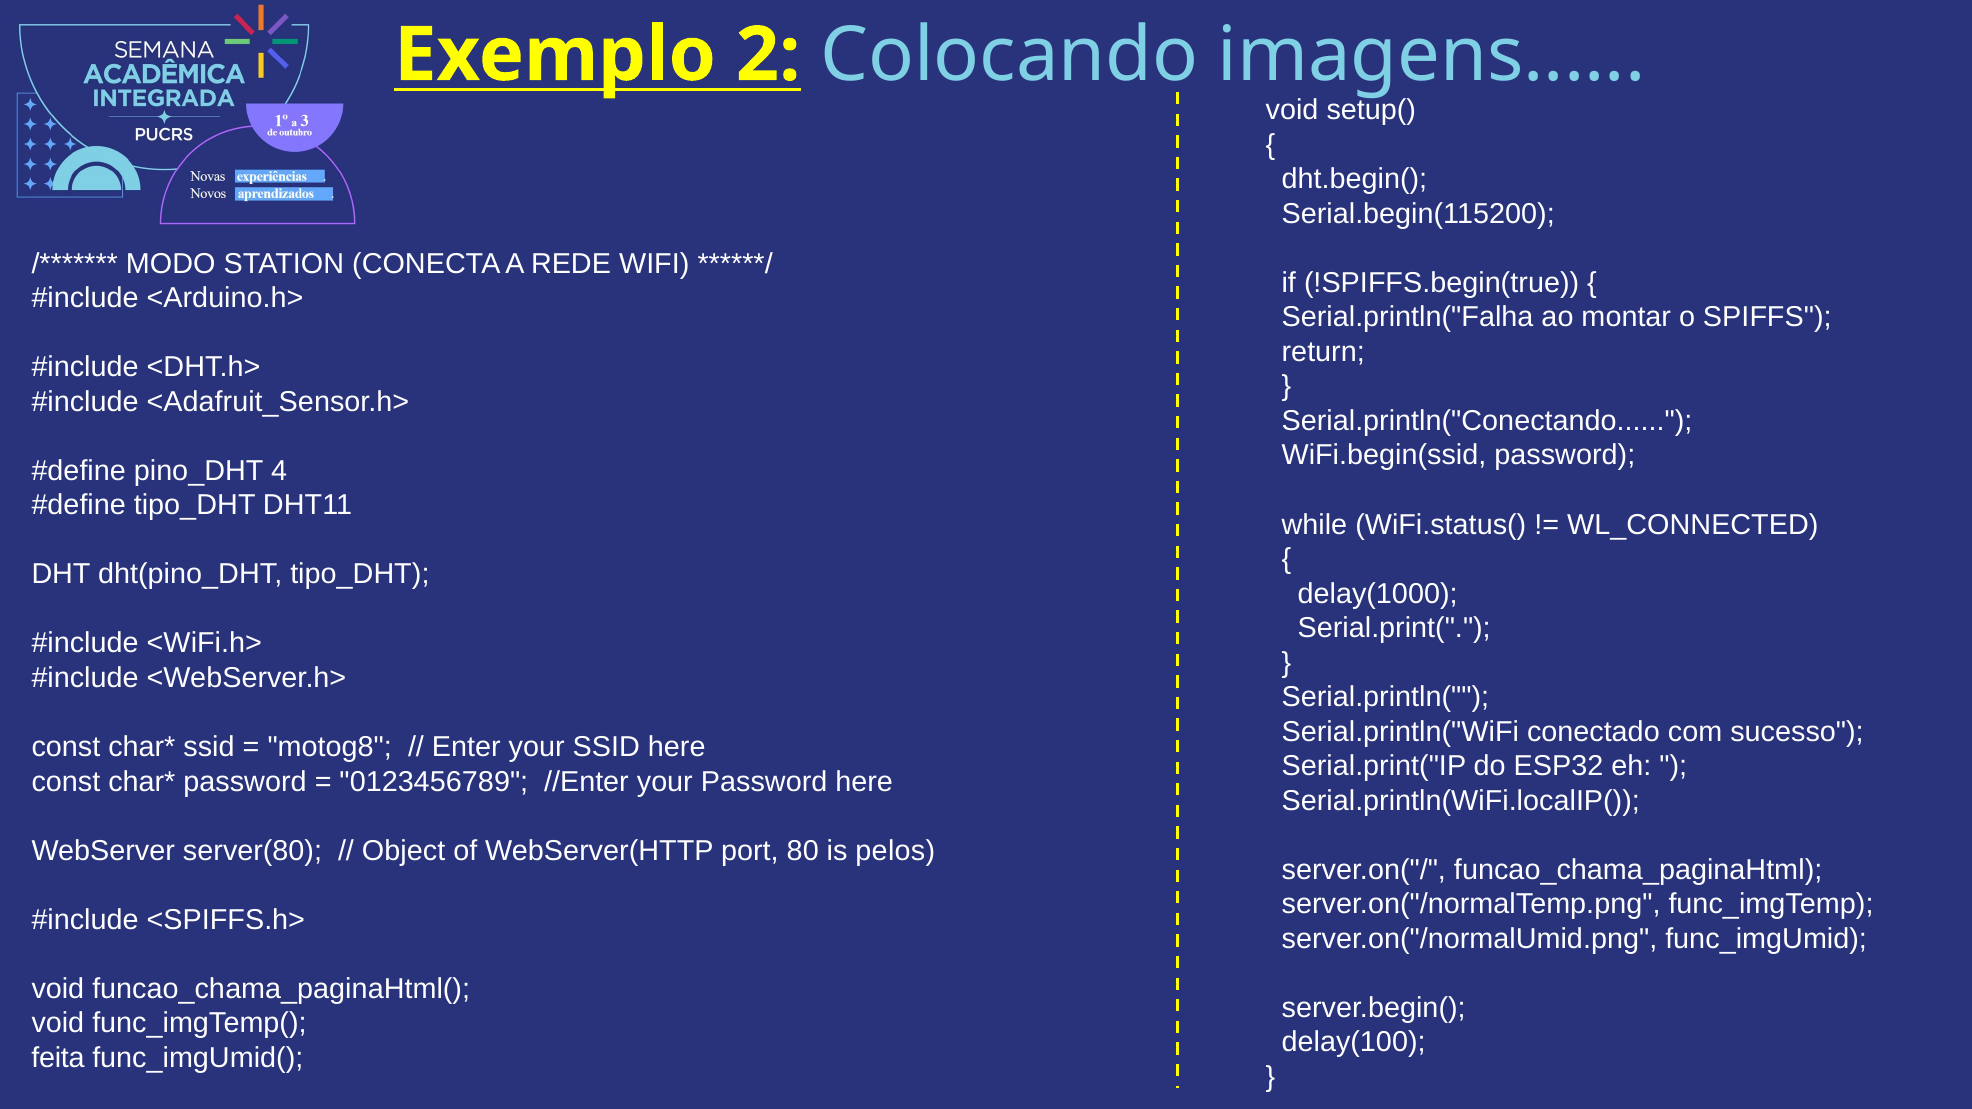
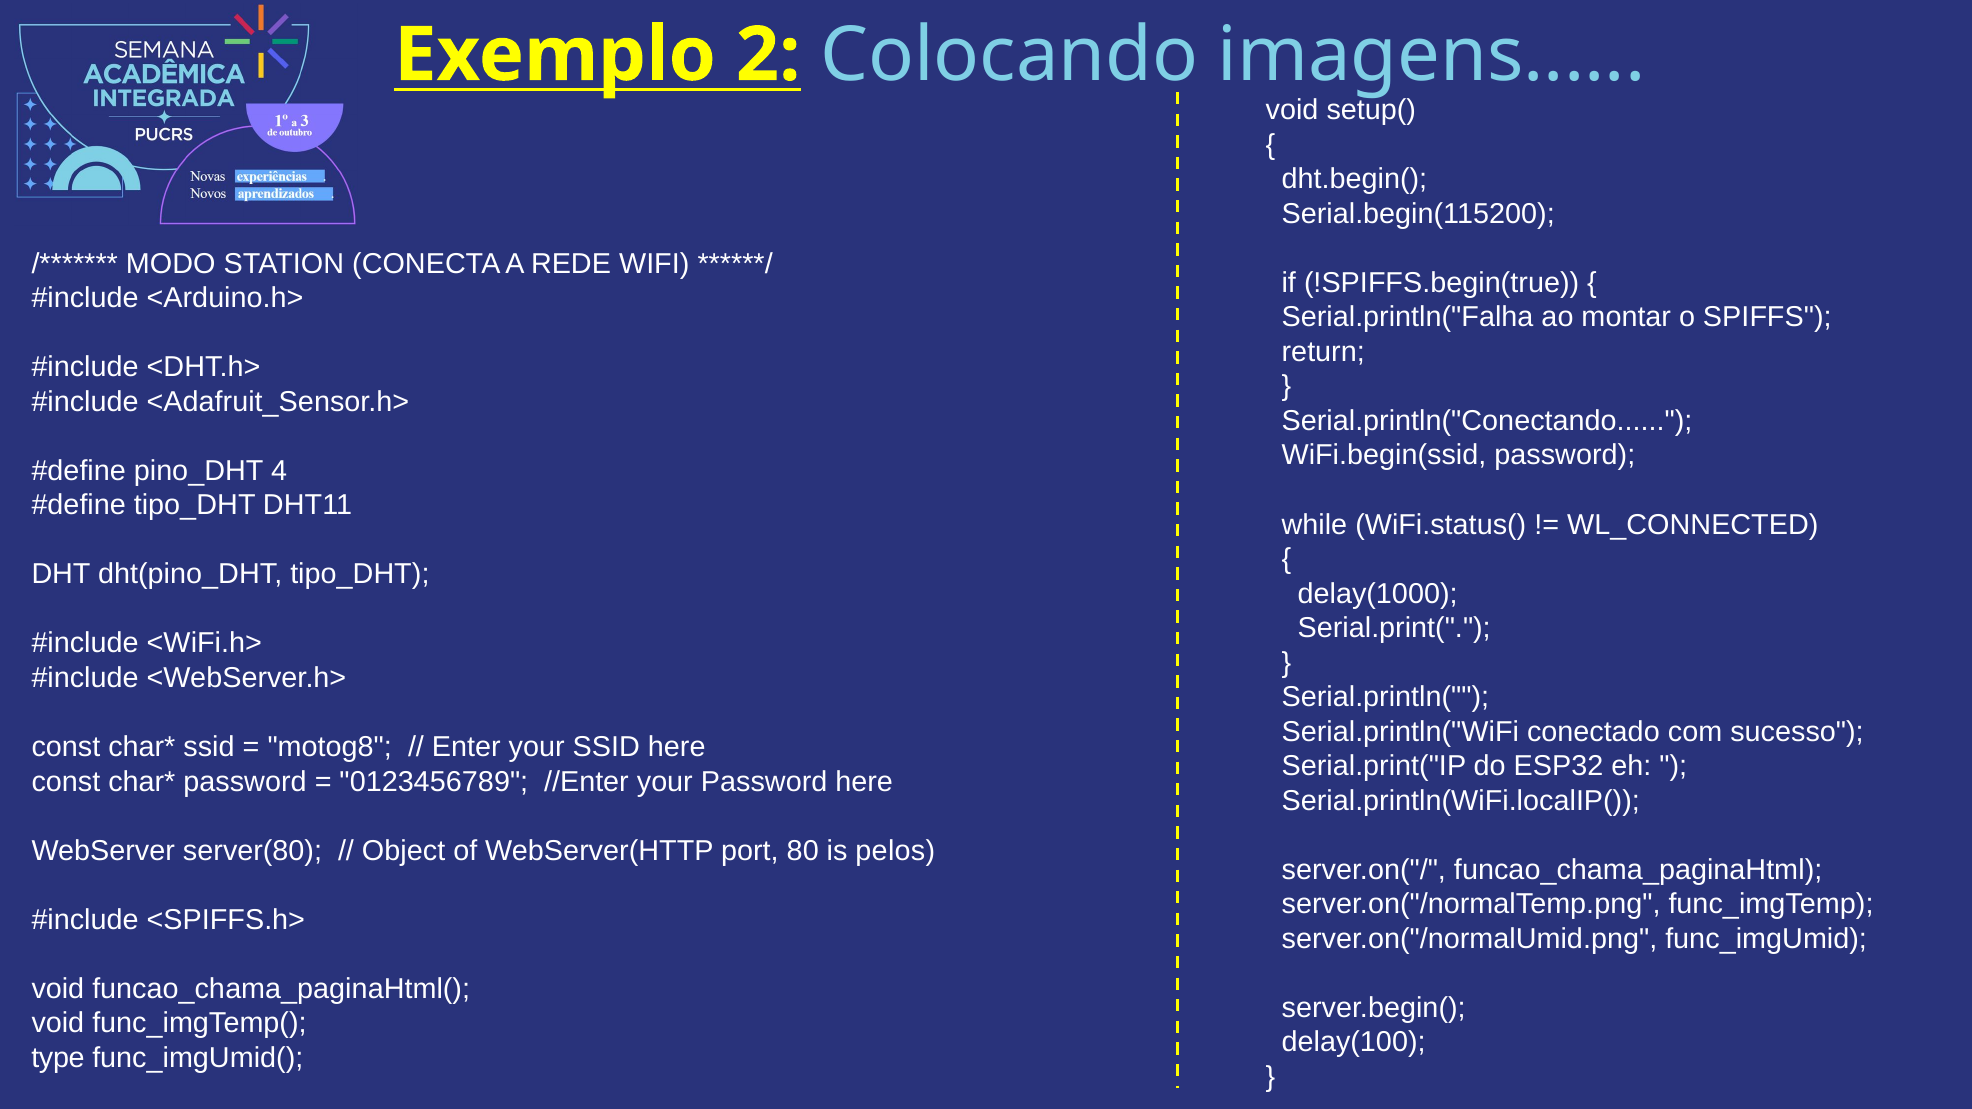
feita: feita -> type
